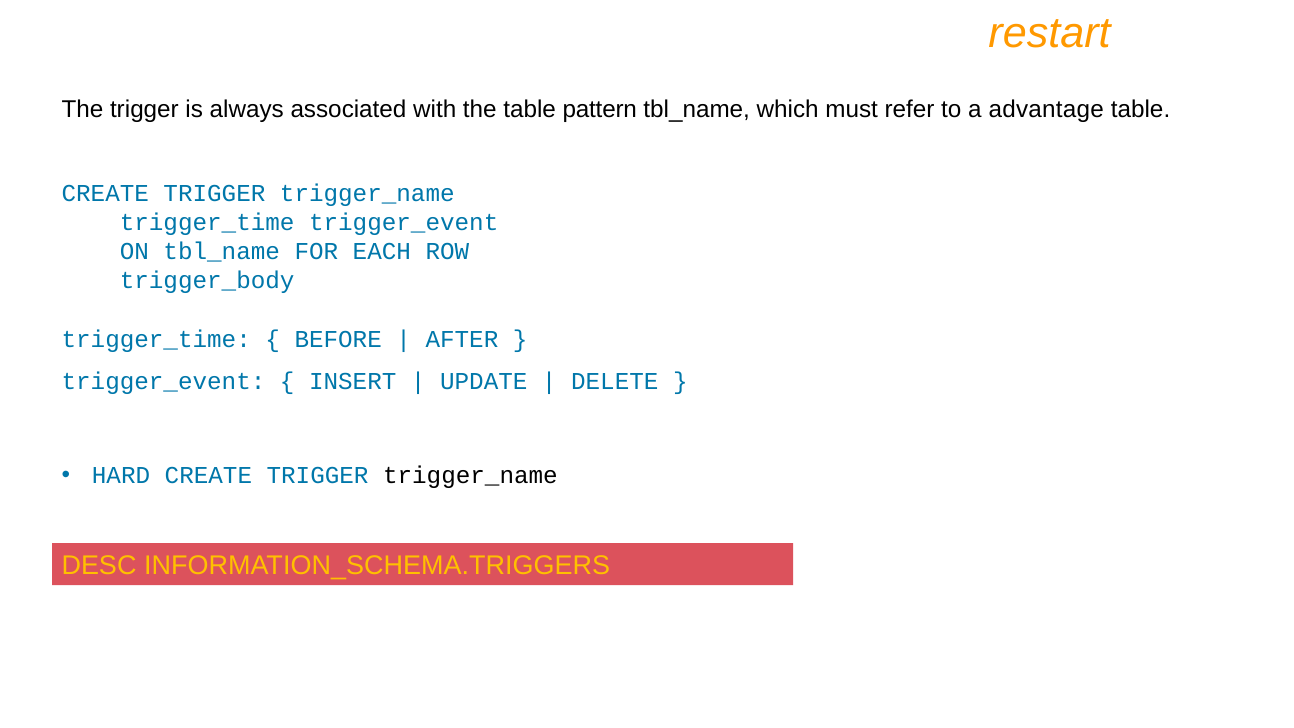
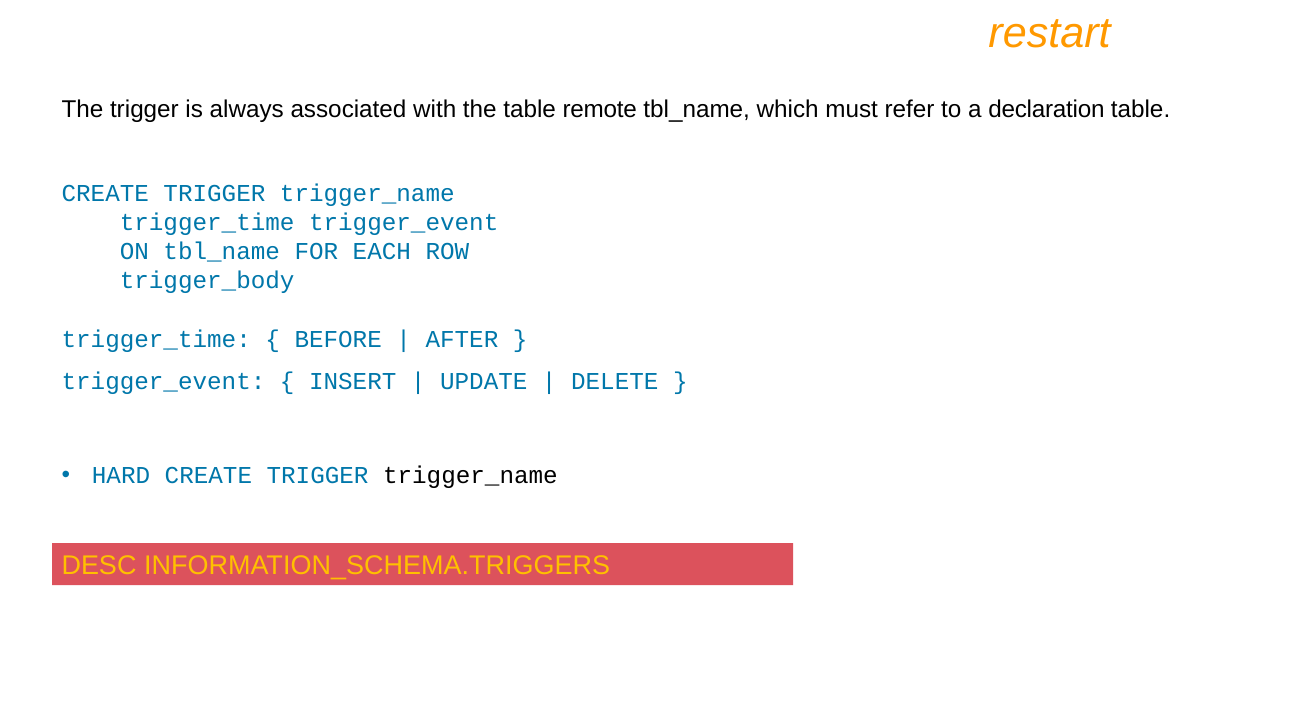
pattern: pattern -> remote
advantage: advantage -> declaration
